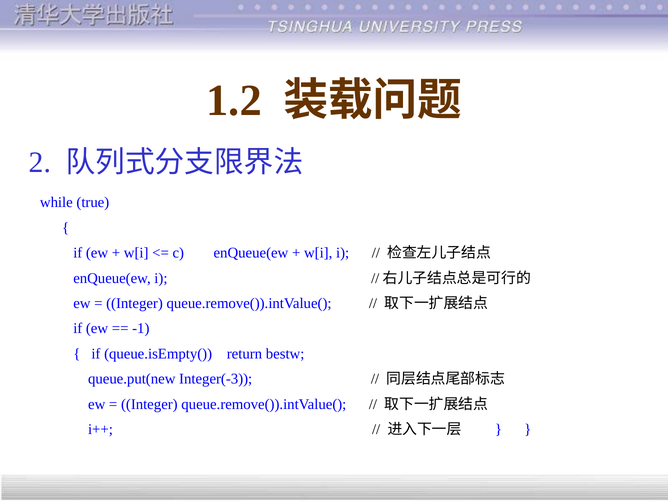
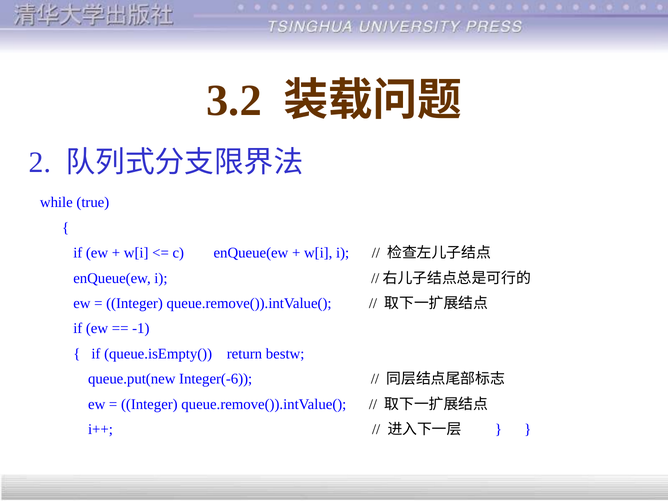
1.2: 1.2 -> 3.2
Integer(-3: Integer(-3 -> Integer(-6
